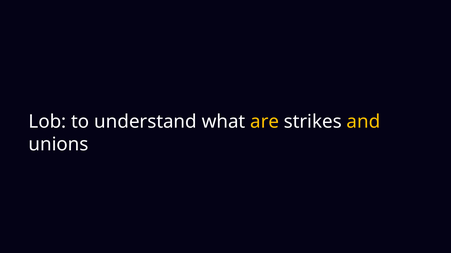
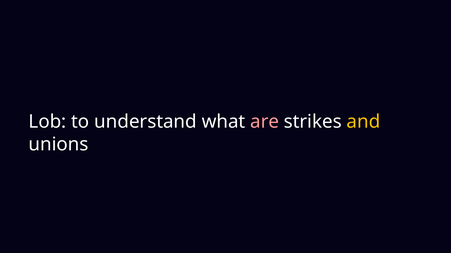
are colour: yellow -> pink
